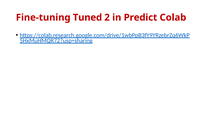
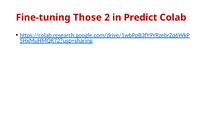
Tuned: Tuned -> Those
